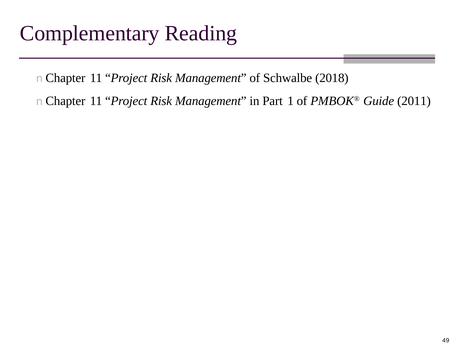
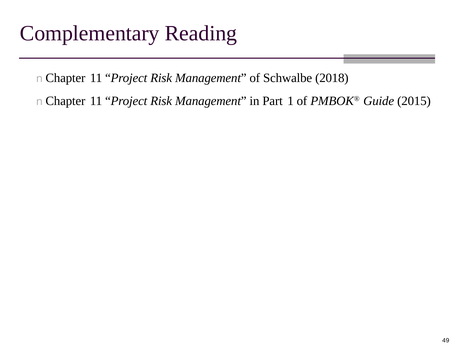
2011: 2011 -> 2015
